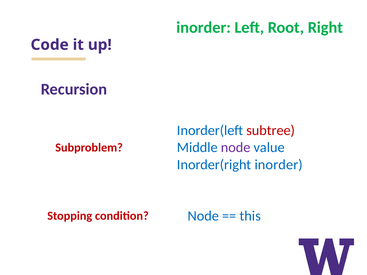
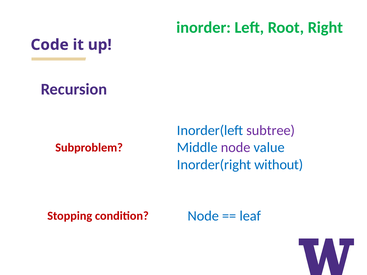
subtree colour: red -> purple
Inorder(right inorder: inorder -> without
this: this -> leaf
